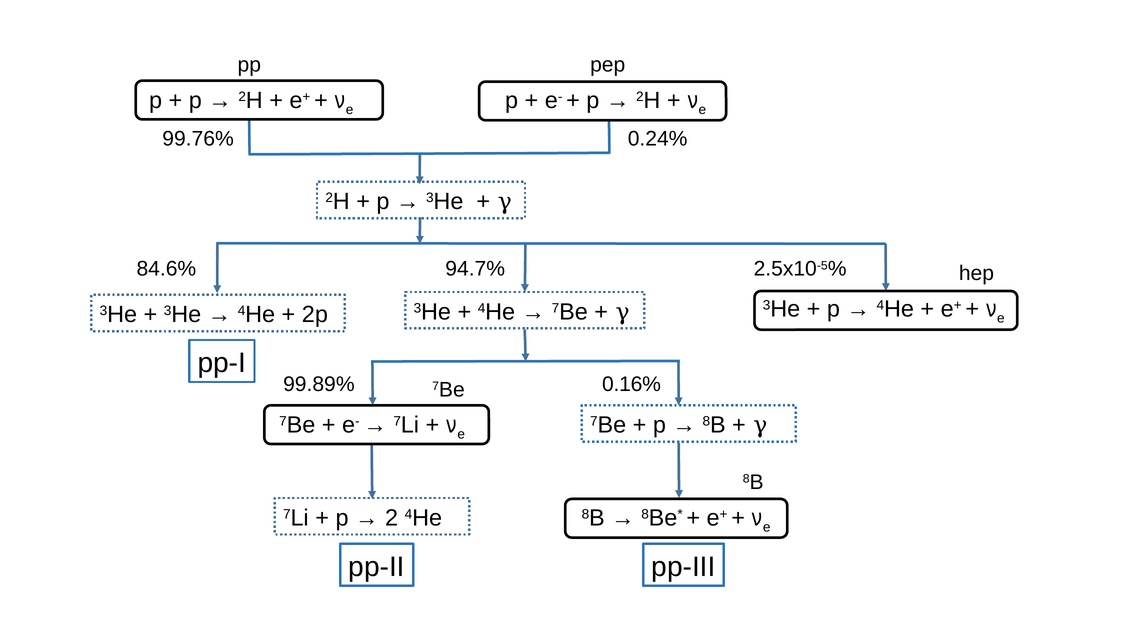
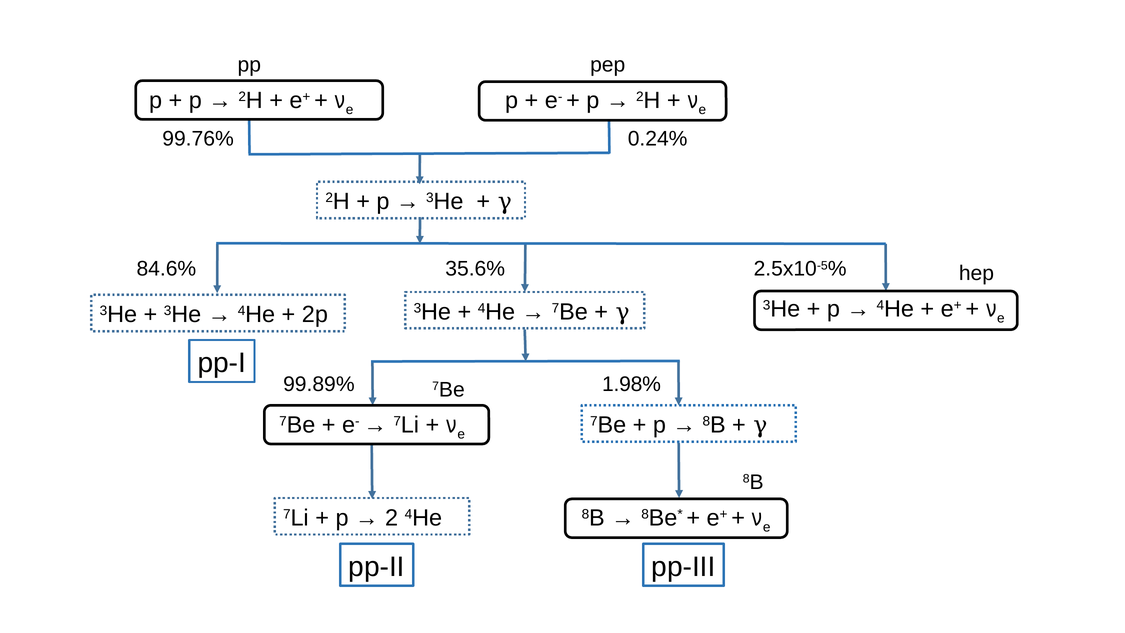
94.7%: 94.7% -> 35.6%
0.16%: 0.16% -> 1.98%
